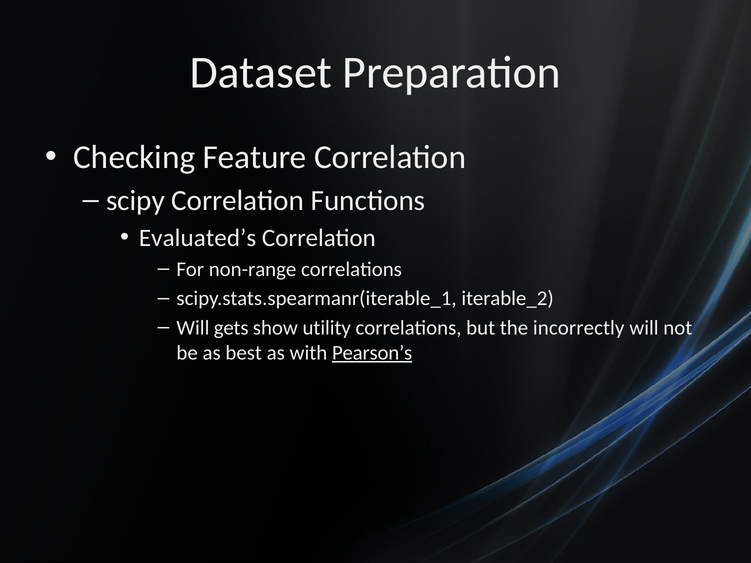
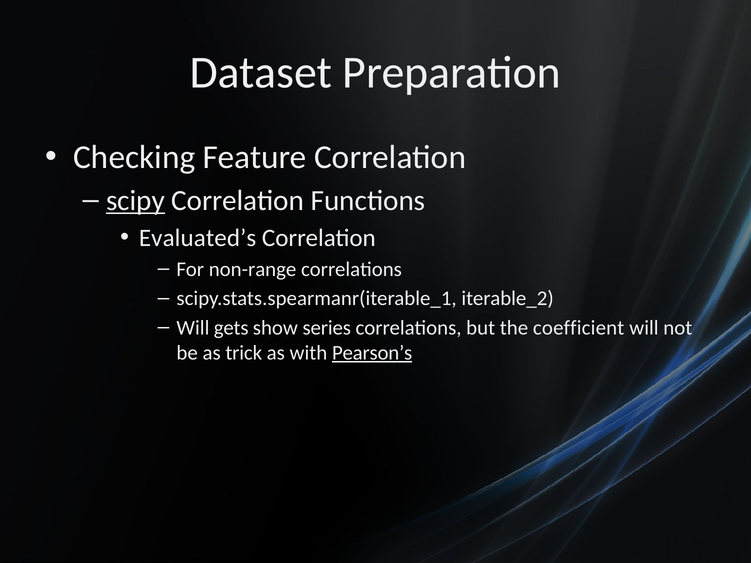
scipy underline: none -> present
utility: utility -> series
incorrectly: incorrectly -> coefficient
best: best -> trick
